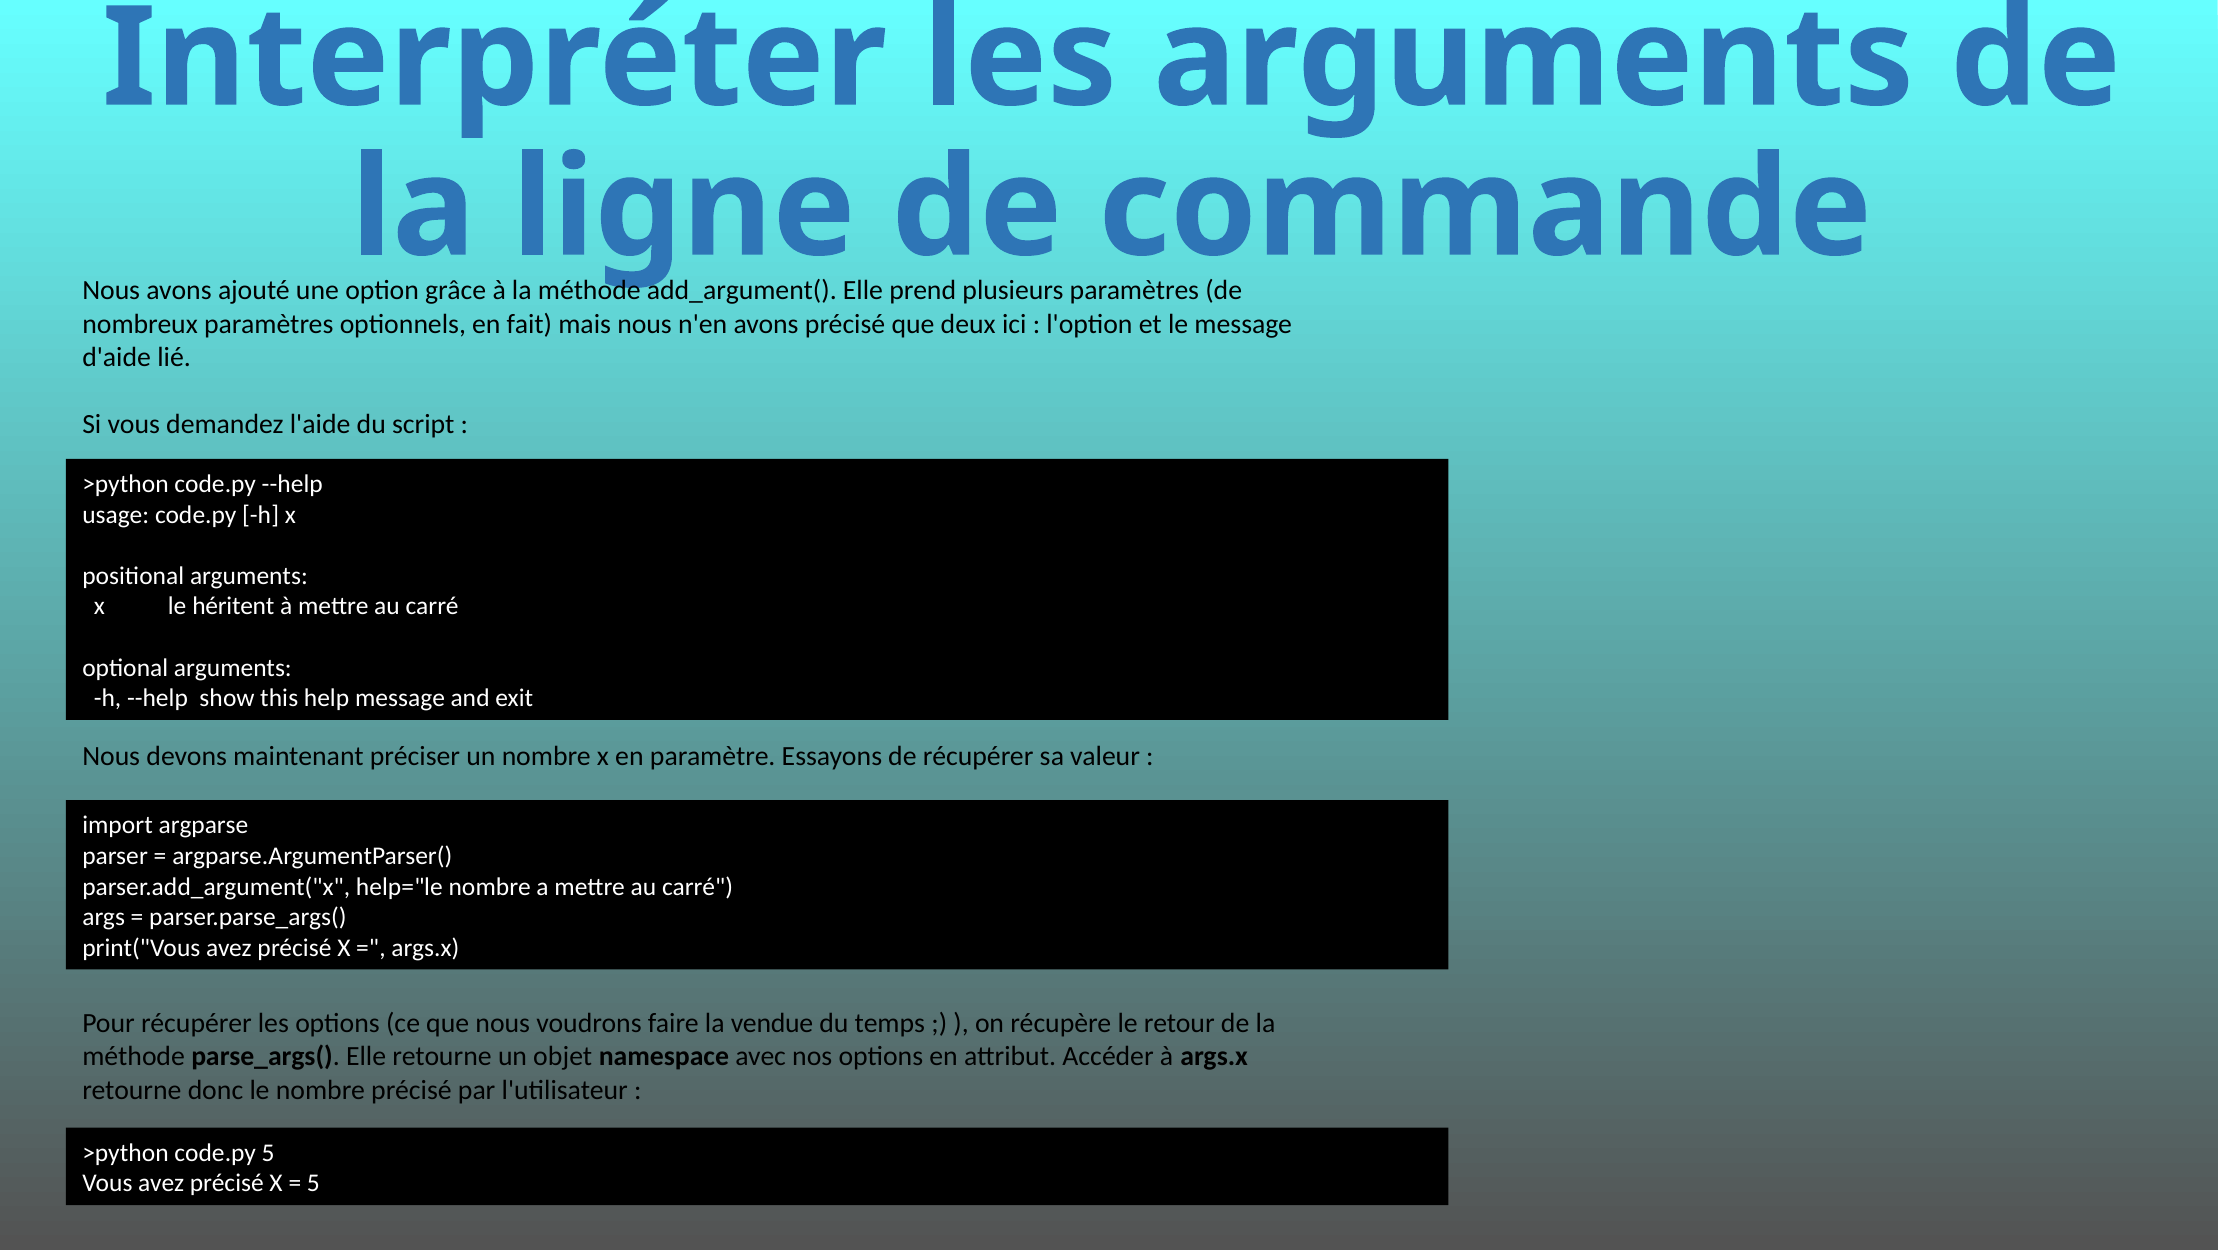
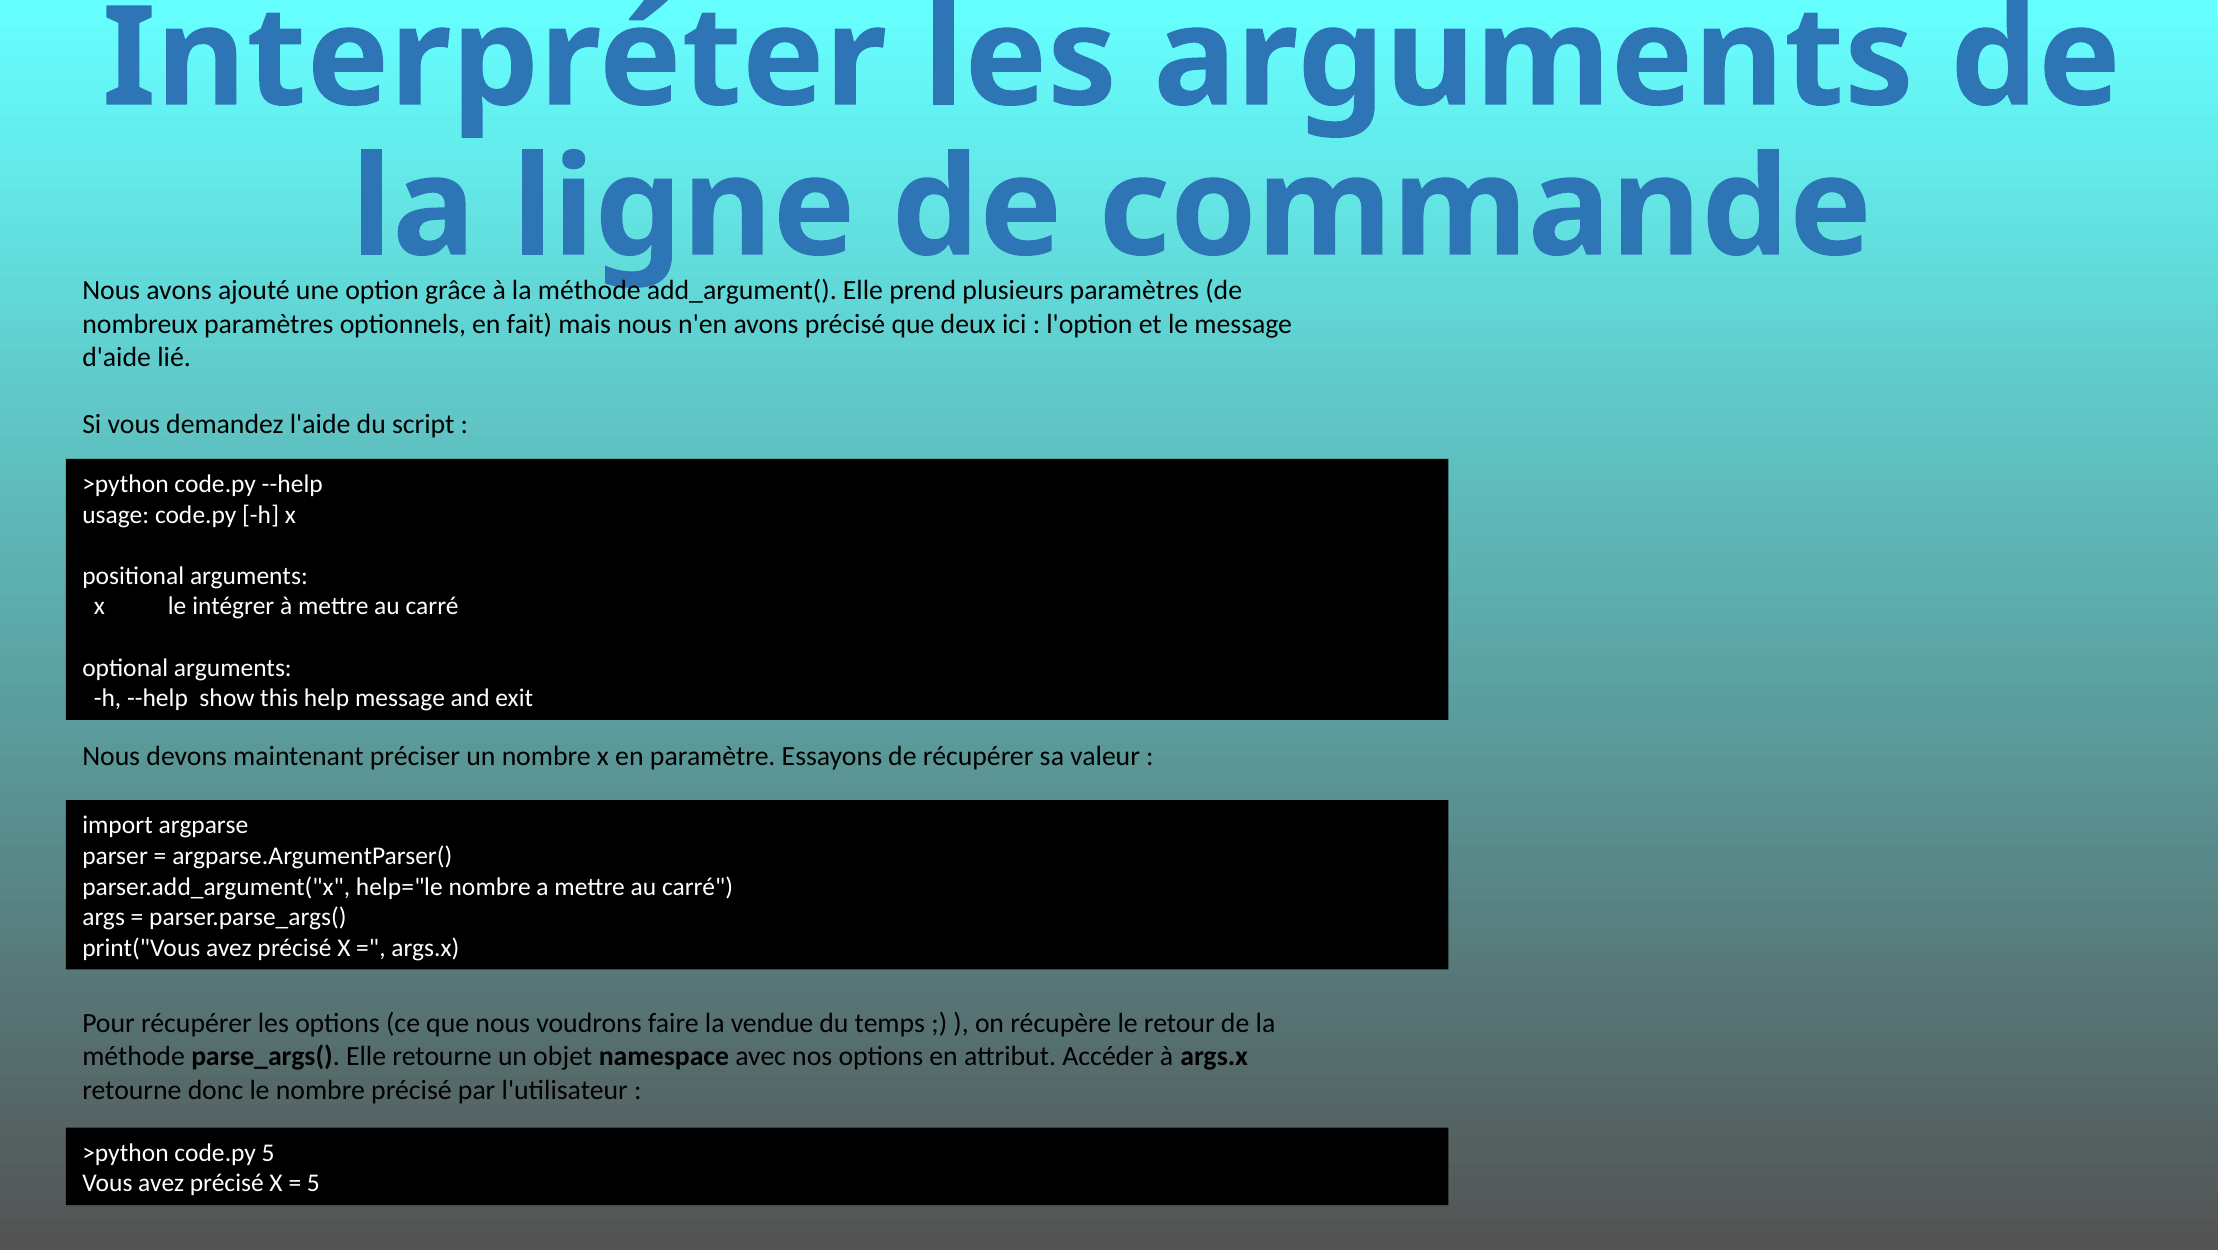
héritent: héritent -> intégrer
